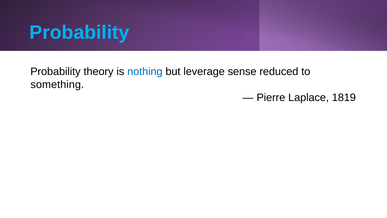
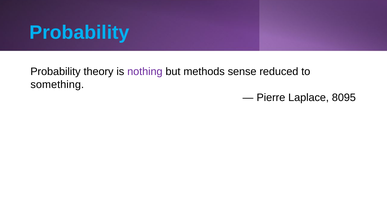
nothing colour: blue -> purple
leverage: leverage -> methods
1819: 1819 -> 8095
